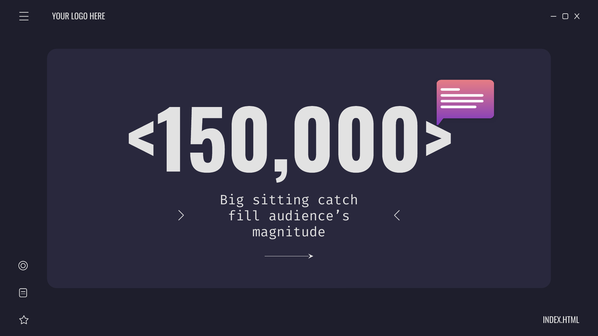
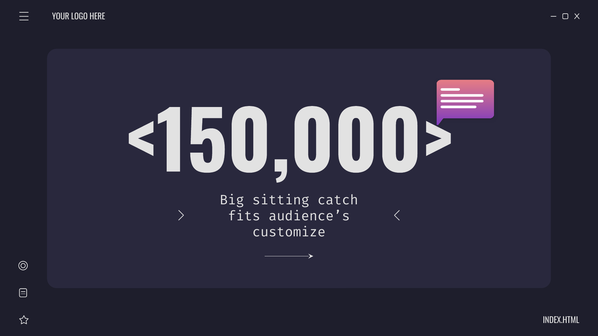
fill: fill -> fits
magnitude: magnitude -> customize
